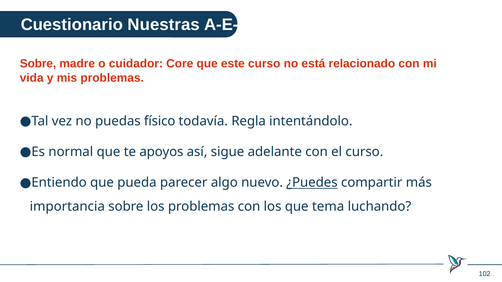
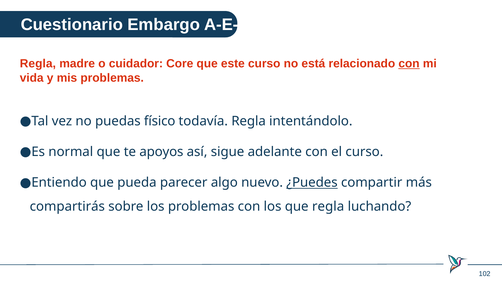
Nuestras: Nuestras -> Embargo
Sobre at (38, 64): Sobre -> Regla
con at (409, 64) underline: none -> present
importancia: importancia -> compartirás
que tema: tema -> regla
